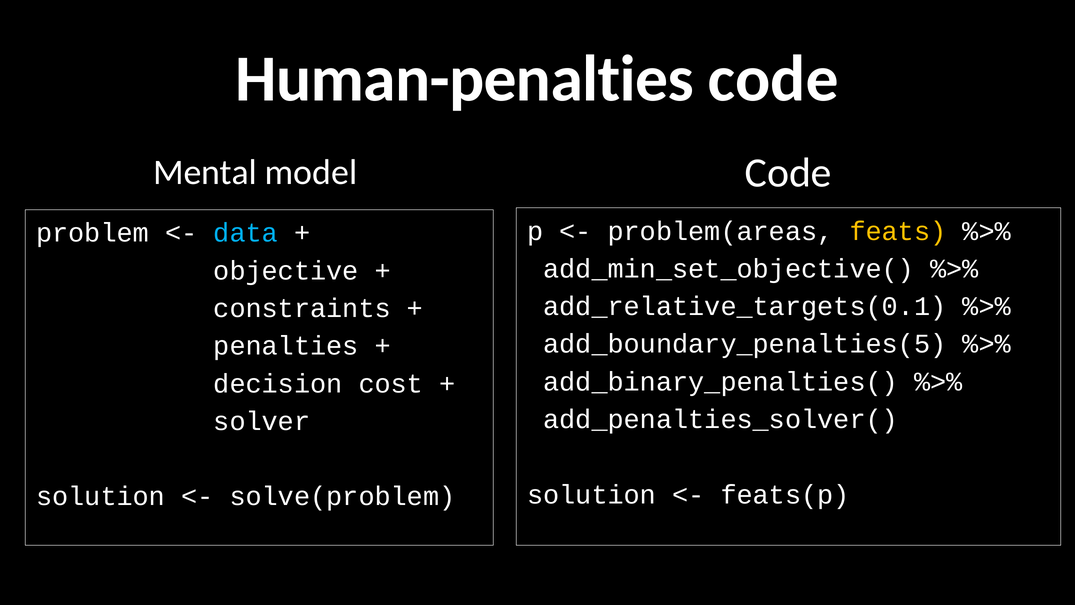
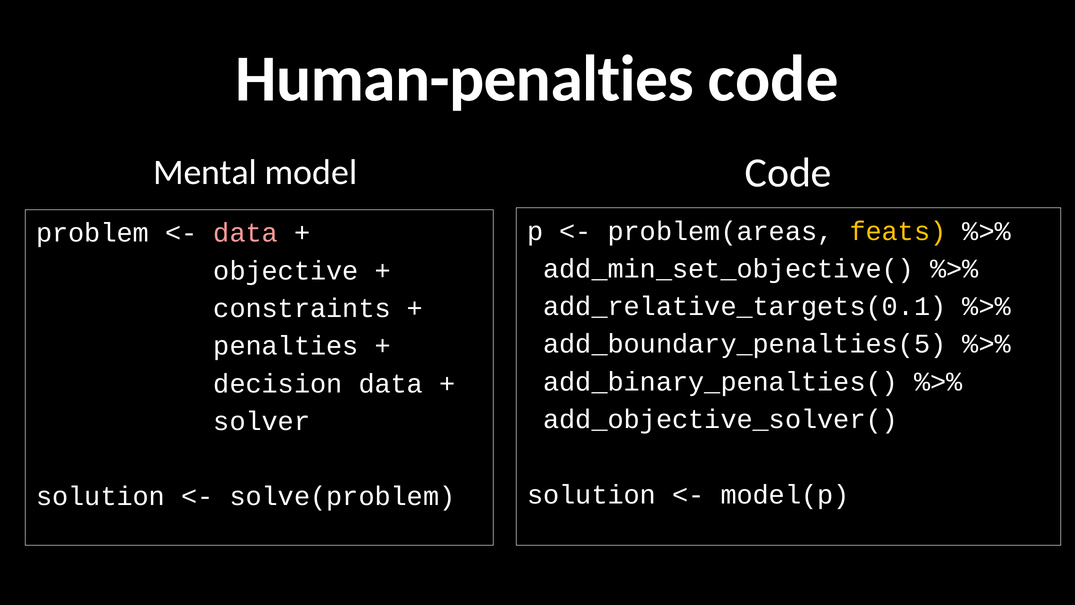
data at (246, 233) colour: light blue -> pink
decision cost: cost -> data
add_penalties_solver(: add_penalties_solver( -> add_objective_solver(
feats(p: feats(p -> model(p
